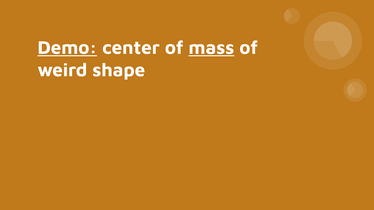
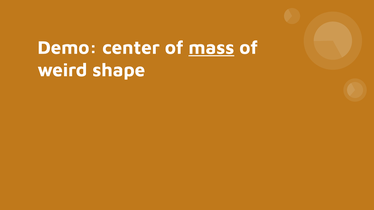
Demo underline: present -> none
